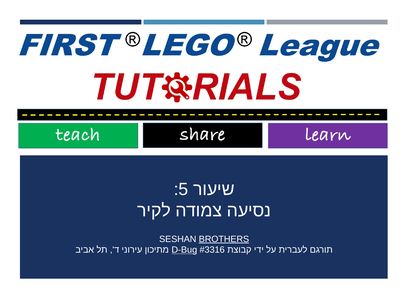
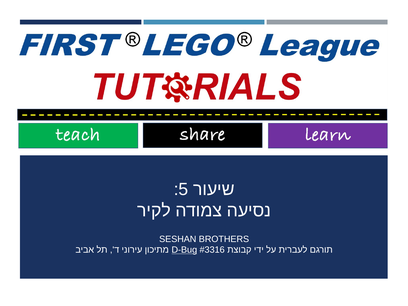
BROTHERS underline: present -> none
